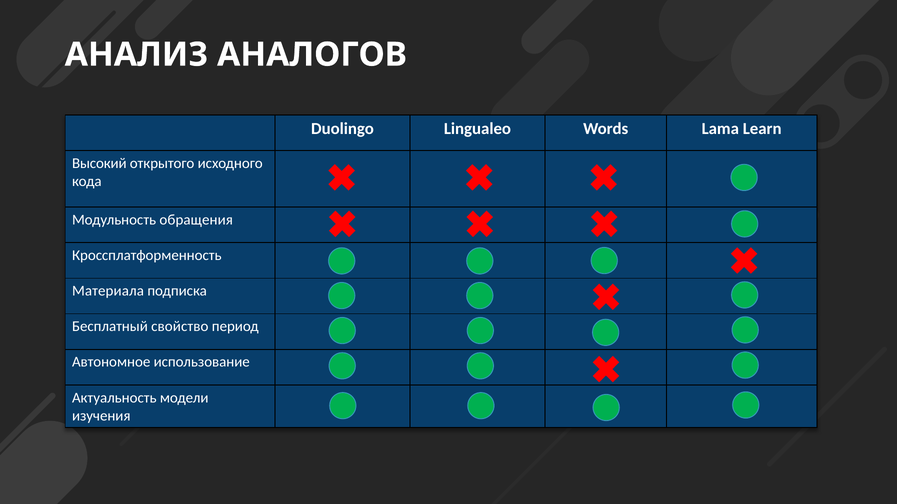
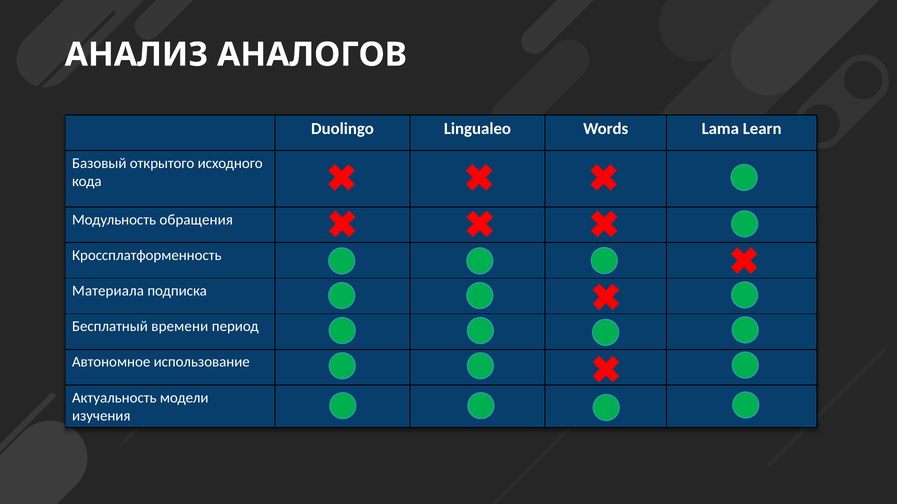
Высокий: Высокий -> Базовый
свойство: свойство -> времени
